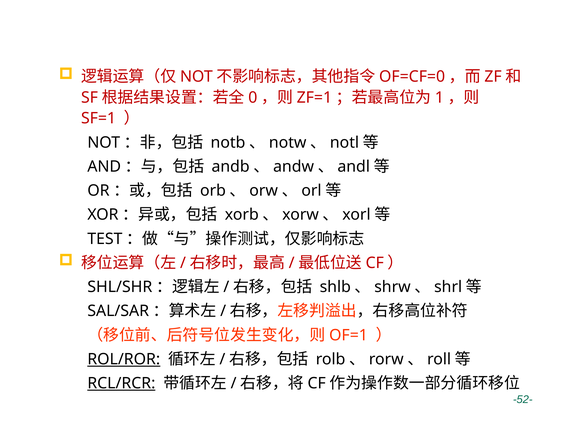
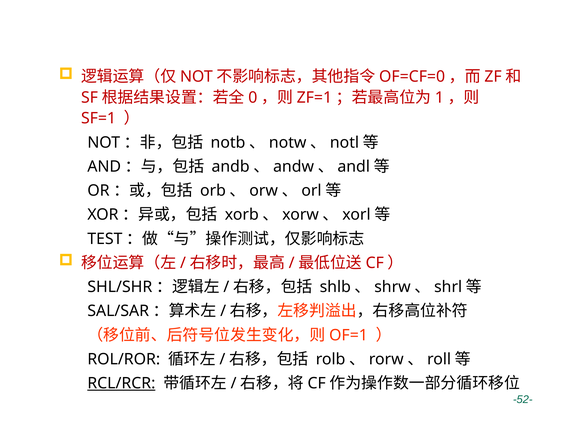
ROL/ROR underline: present -> none
